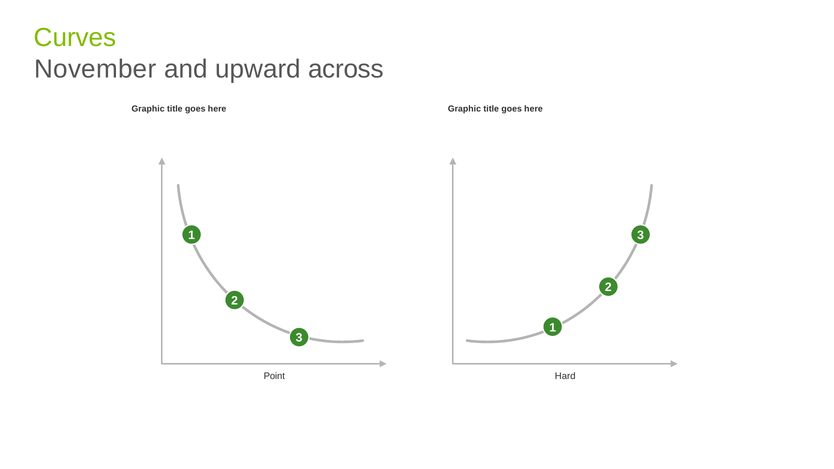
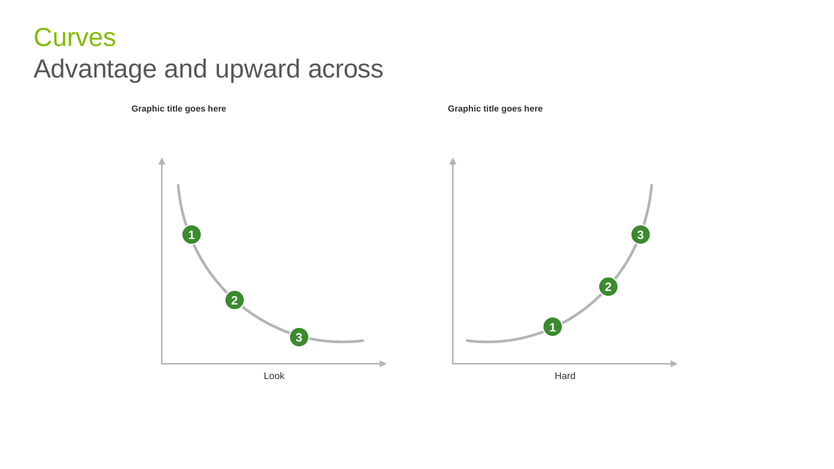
November: November -> Advantage
Point: Point -> Look
